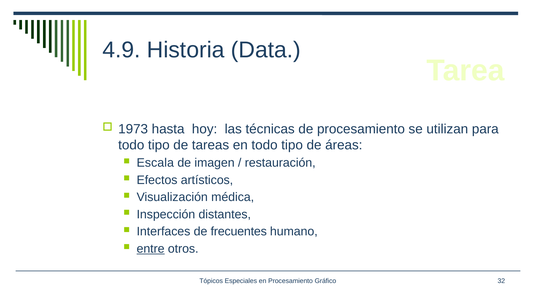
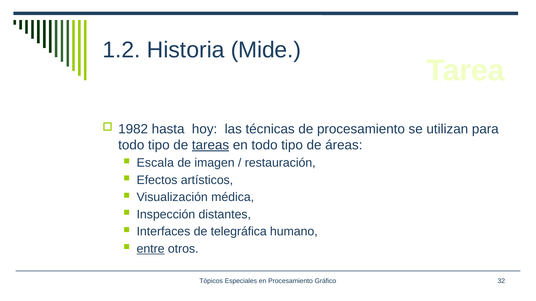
4.9: 4.9 -> 1.2
Data: Data -> Mide
1973: 1973 -> 1982
tareas underline: none -> present
frecuentes: frecuentes -> telegráfica
